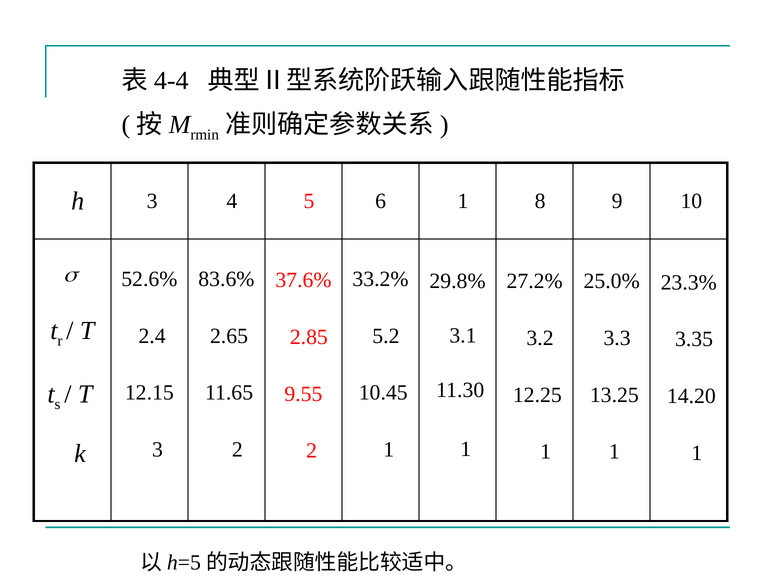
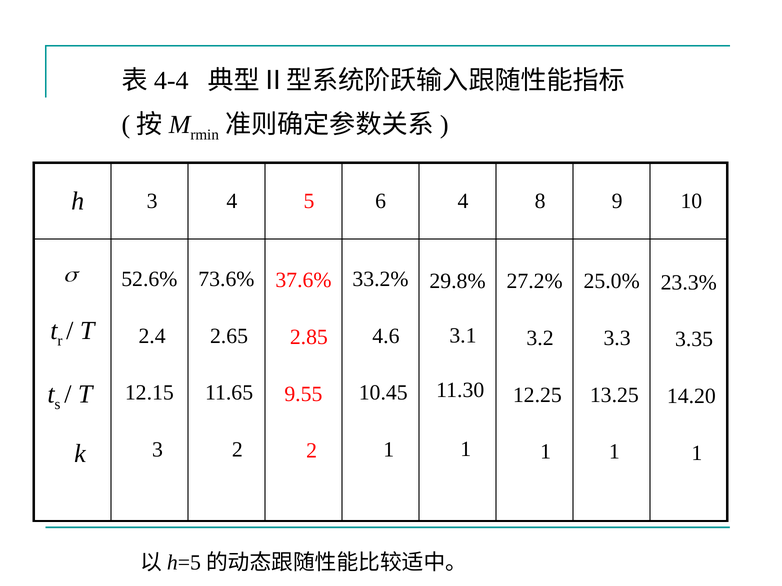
6 1: 1 -> 4
83.6%: 83.6% -> 73.6%
5.2: 5.2 -> 4.6
